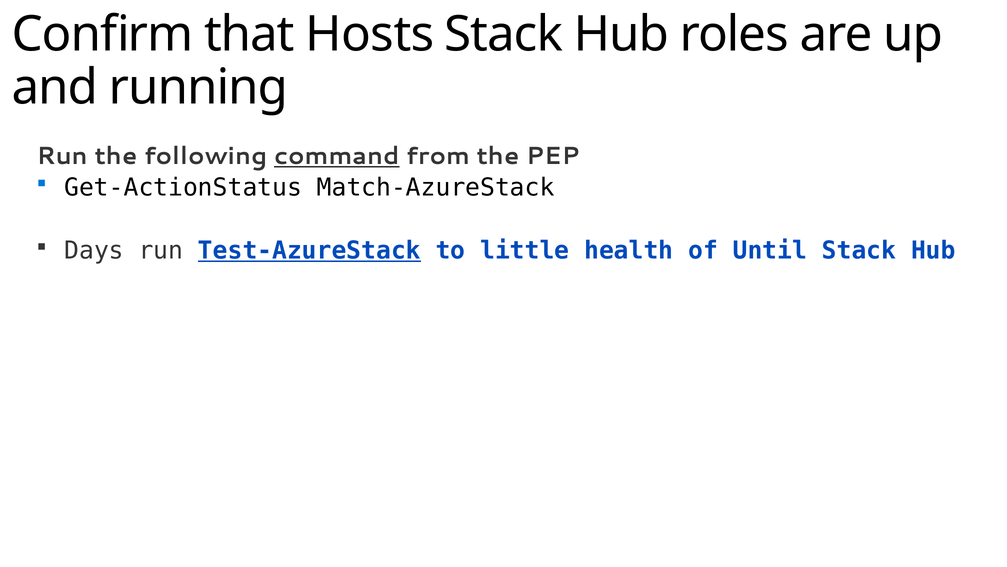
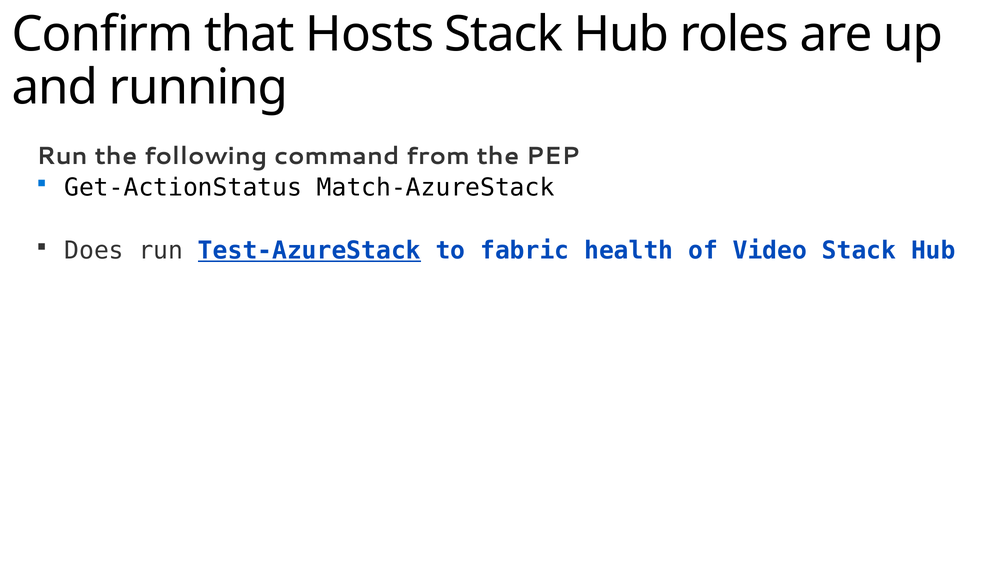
command underline: present -> none
Days: Days -> Does
little: little -> fabric
Until: Until -> Video
